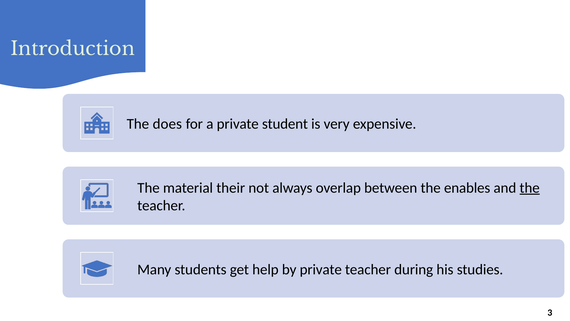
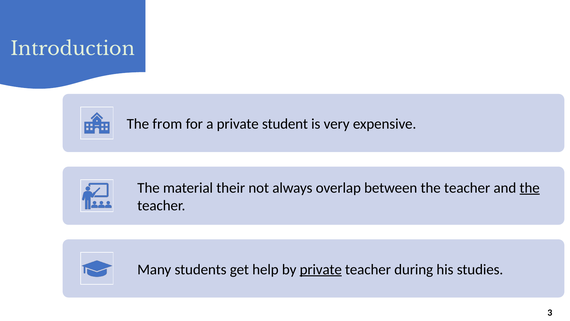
does: does -> from
between the enables: enables -> teacher
private at (321, 269) underline: none -> present
